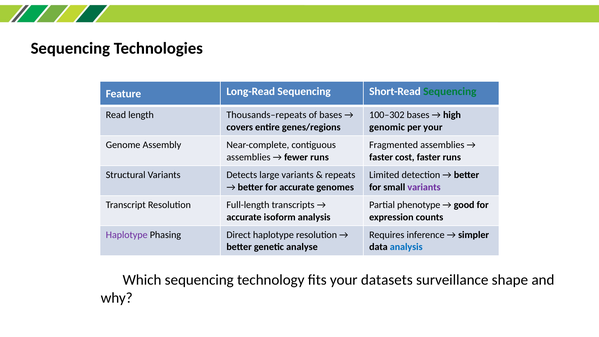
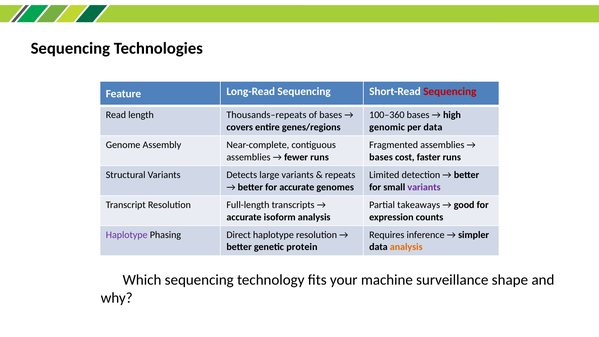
Sequencing at (450, 91) colour: green -> red
100–302: 100–302 -> 100–360
per your: your -> data
faster at (381, 157): faster -> bases
phenotype: phenotype -> takeaways
analyse: analyse -> protein
analysis at (406, 247) colour: blue -> orange
datasets: datasets -> machine
